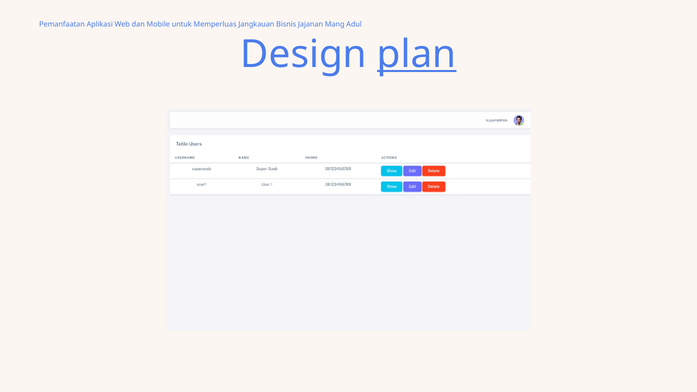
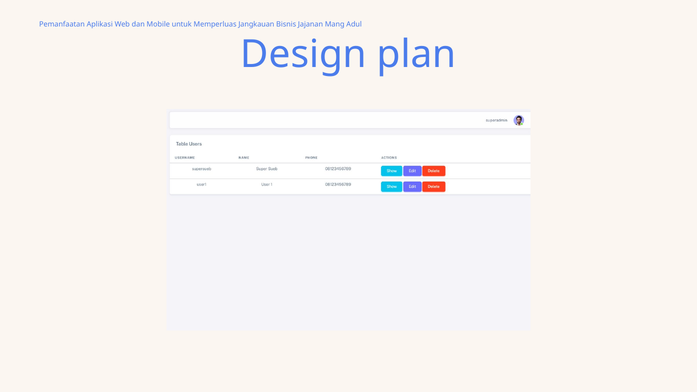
plan underline: present -> none
